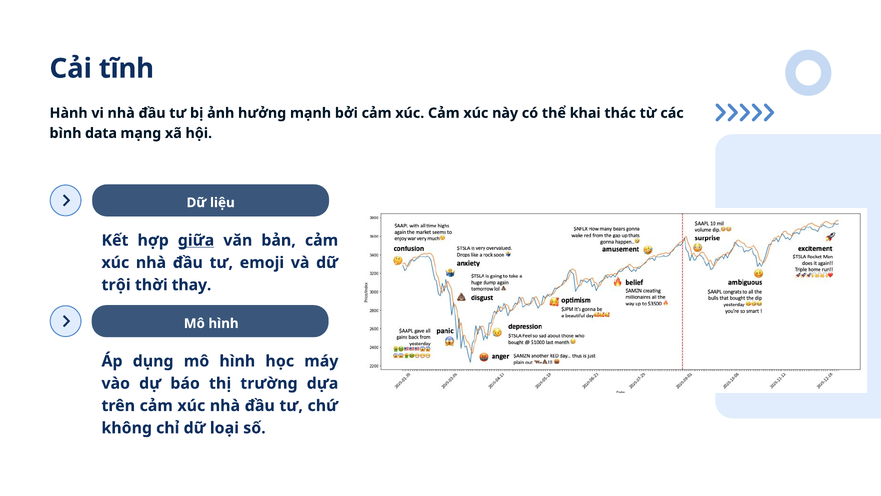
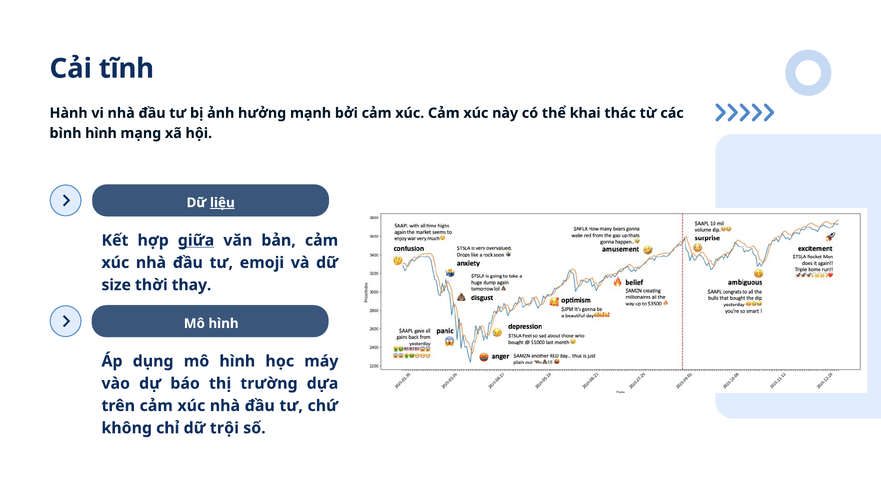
bình data: data -> hình
liệu underline: none -> present
trội: trội -> size
loại: loại -> trội
